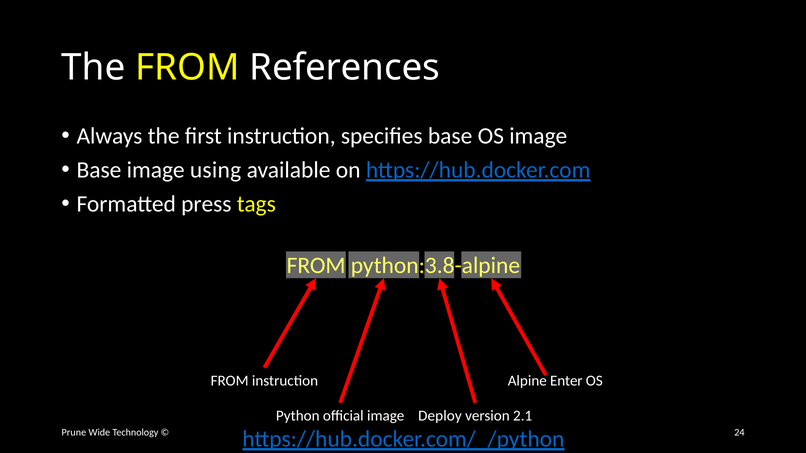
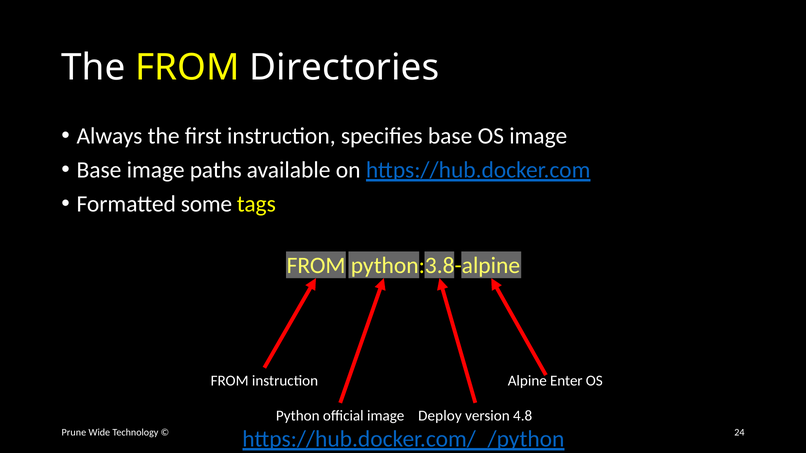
References: References -> Directories
using: using -> paths
press: press -> some
2.1: 2.1 -> 4.8
